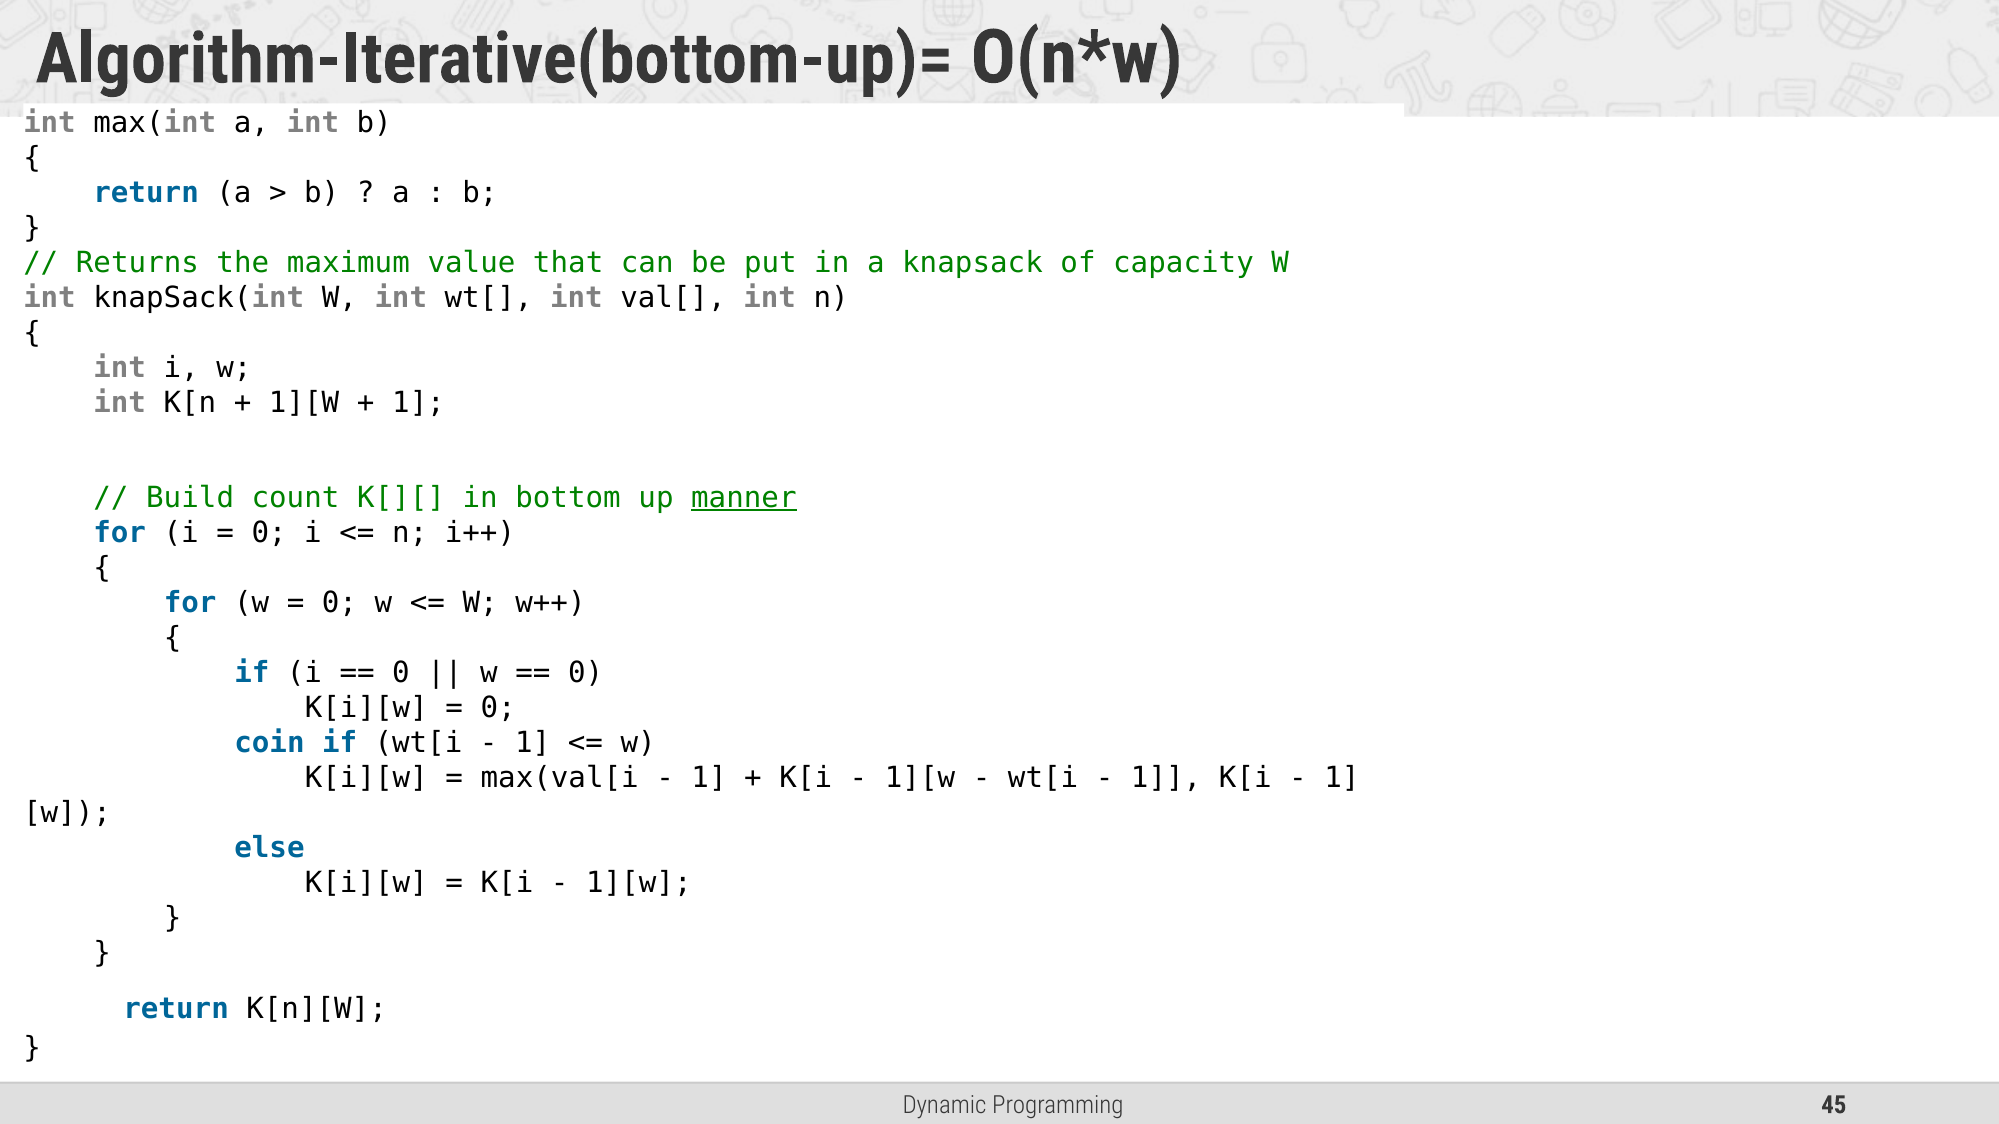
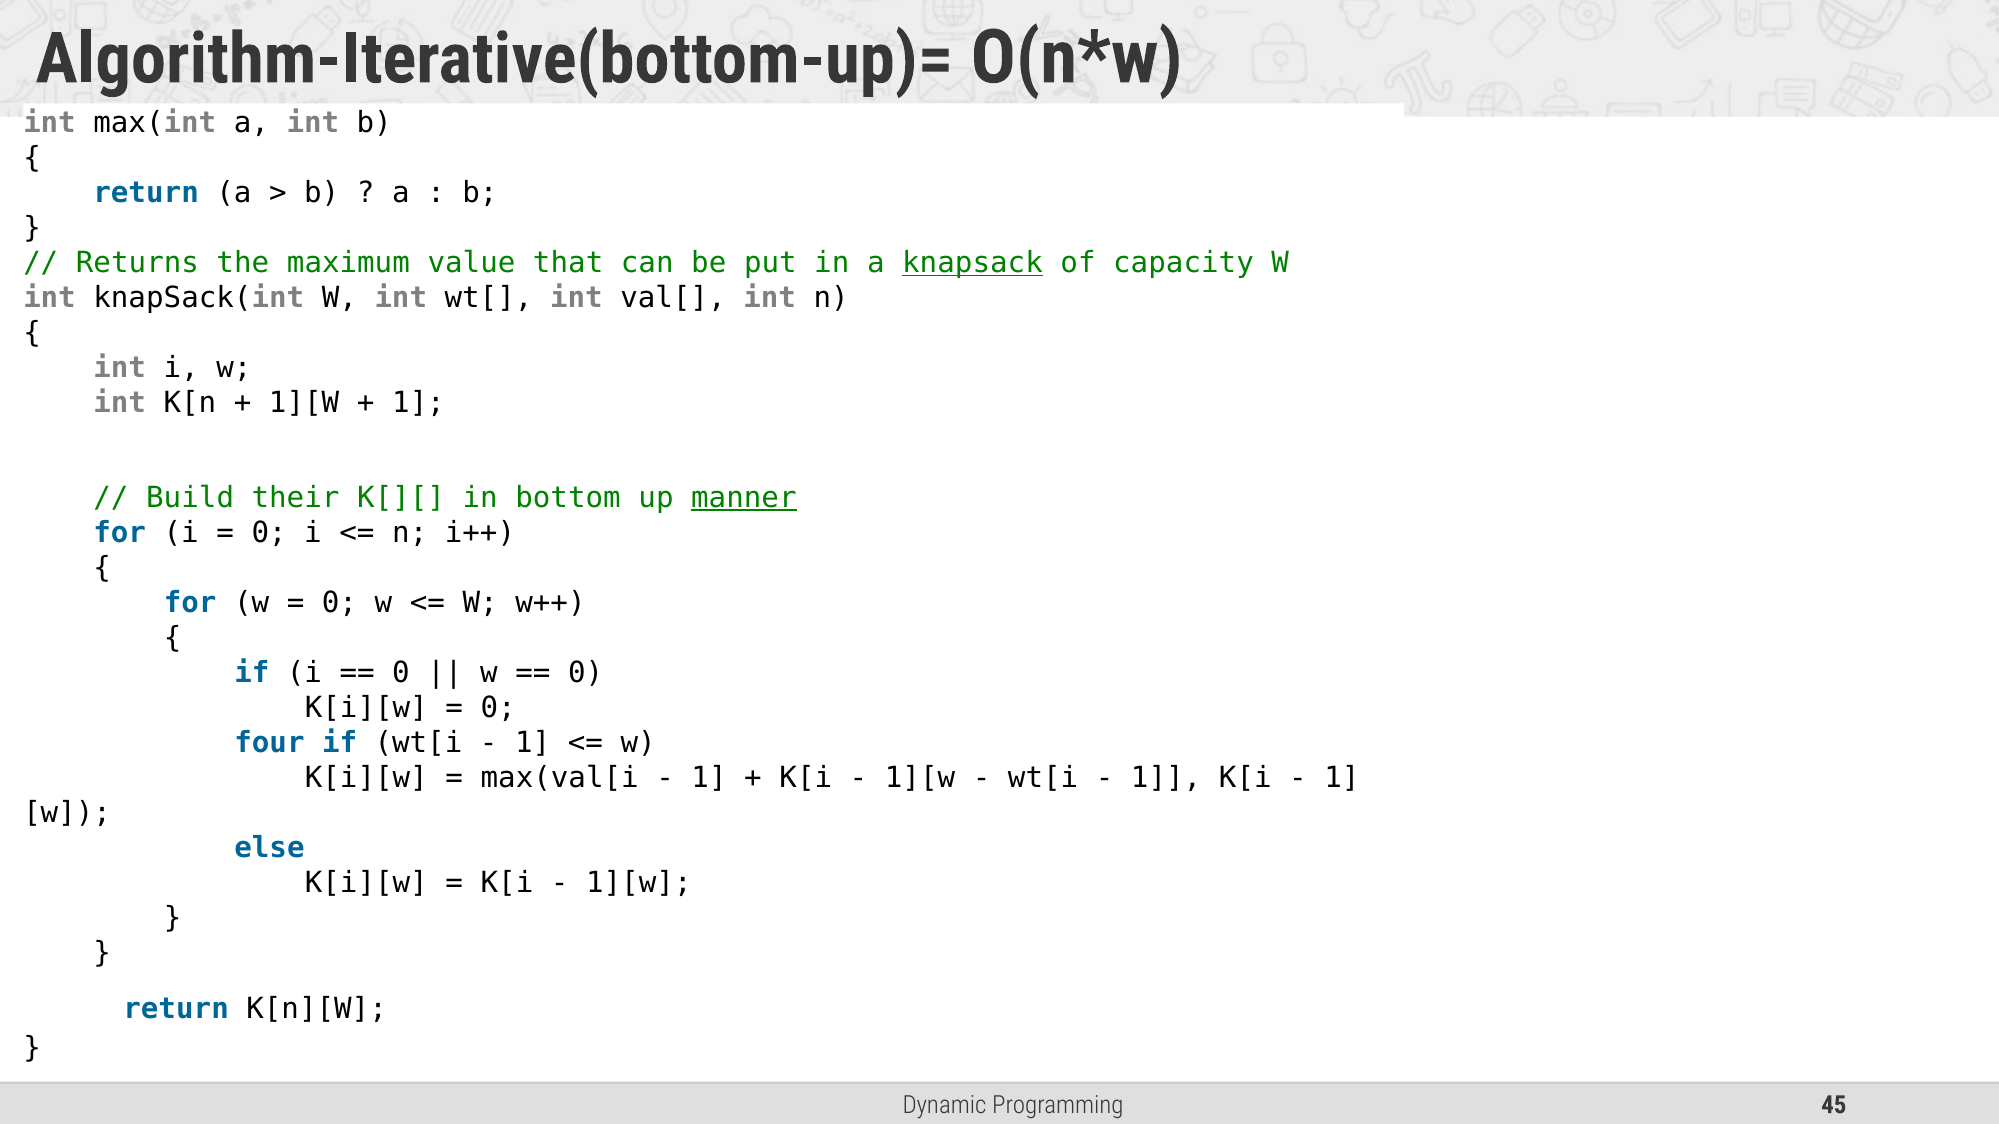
knapsack underline: none -> present
count: count -> their
coin: coin -> four
